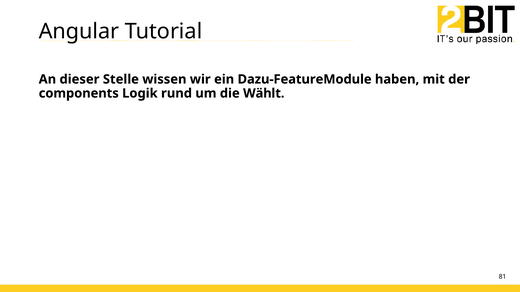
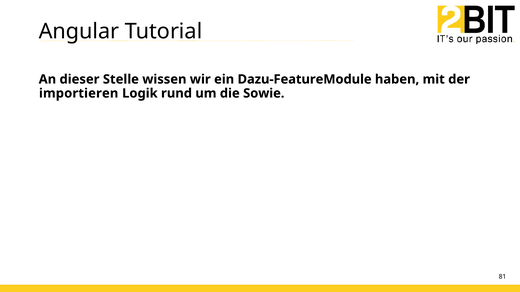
components: components -> importieren
Wählt: Wählt -> Sowie
